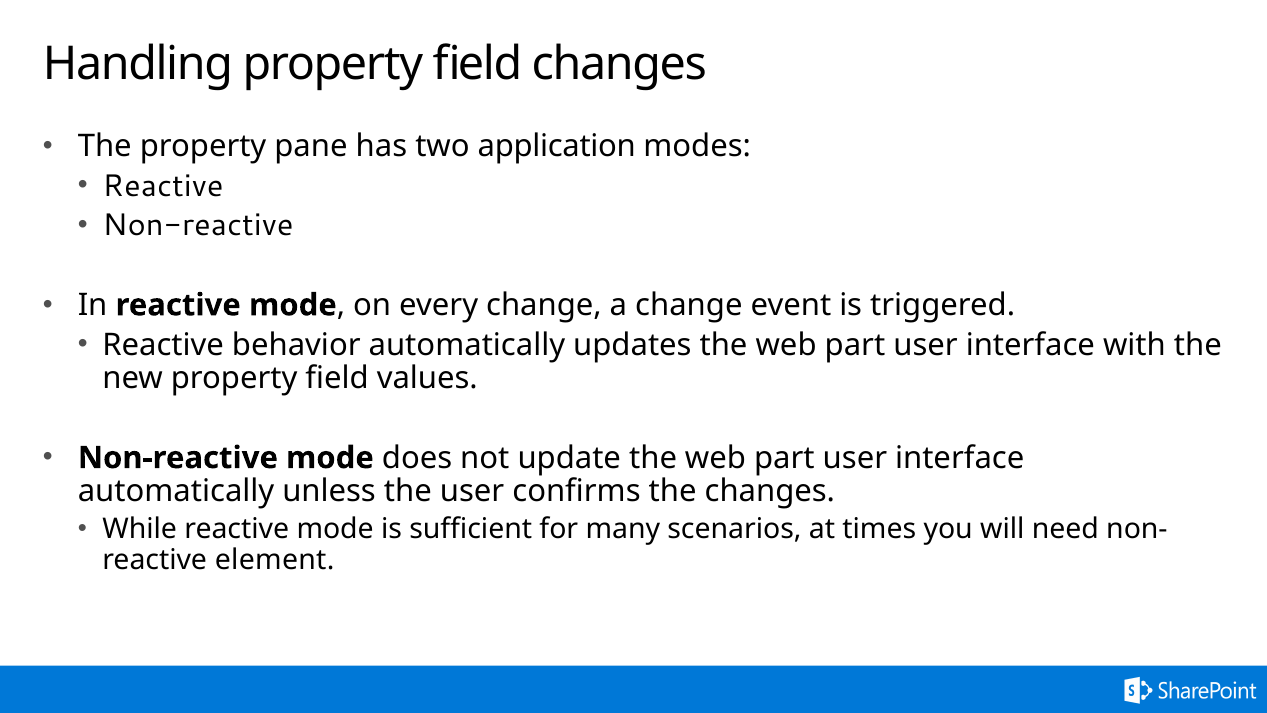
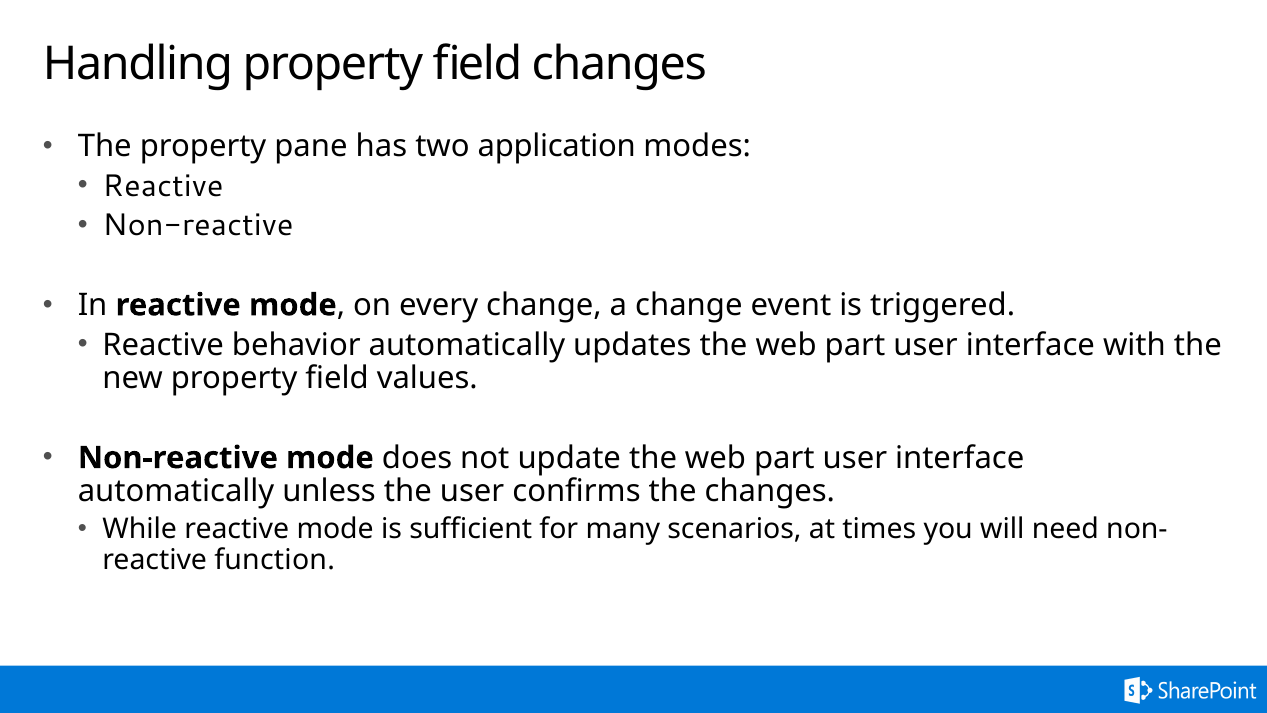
element: element -> function
